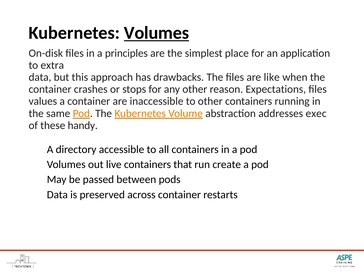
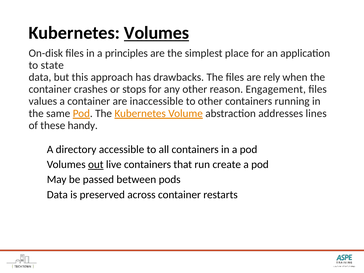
extra: extra -> state
like: like -> rely
Expectations: Expectations -> Engagement
exec: exec -> lines
out underline: none -> present
